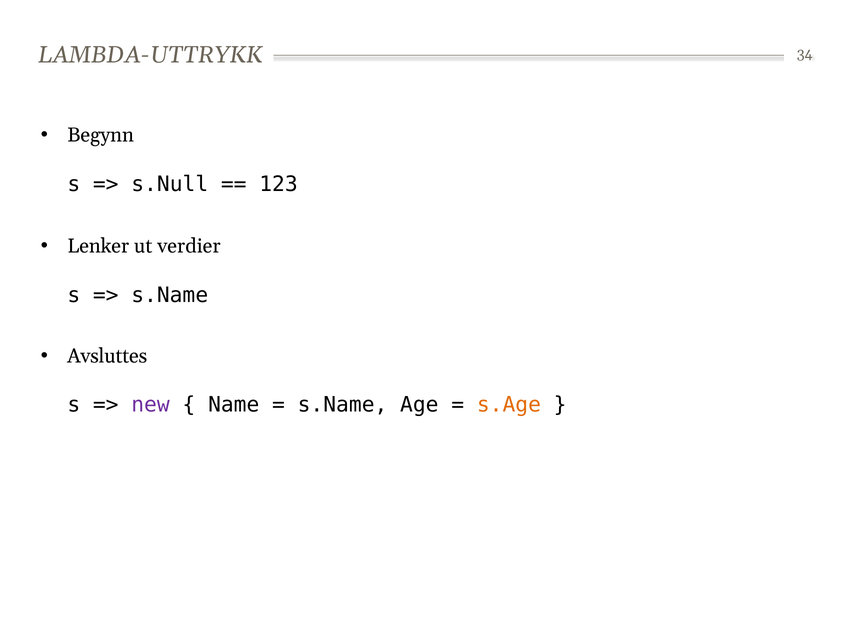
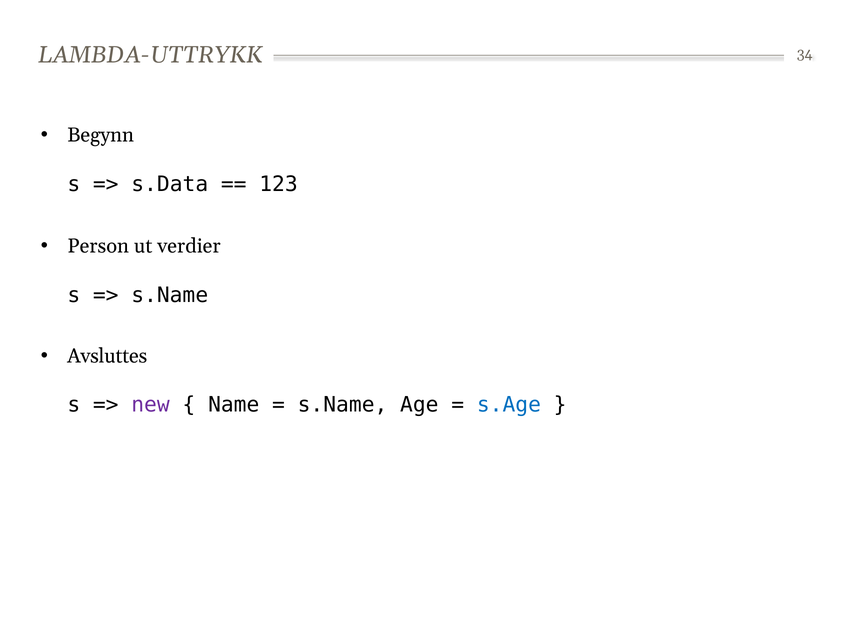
s.Null: s.Null -> s.Data
Lenker: Lenker -> Person
s.Age colour: orange -> blue
